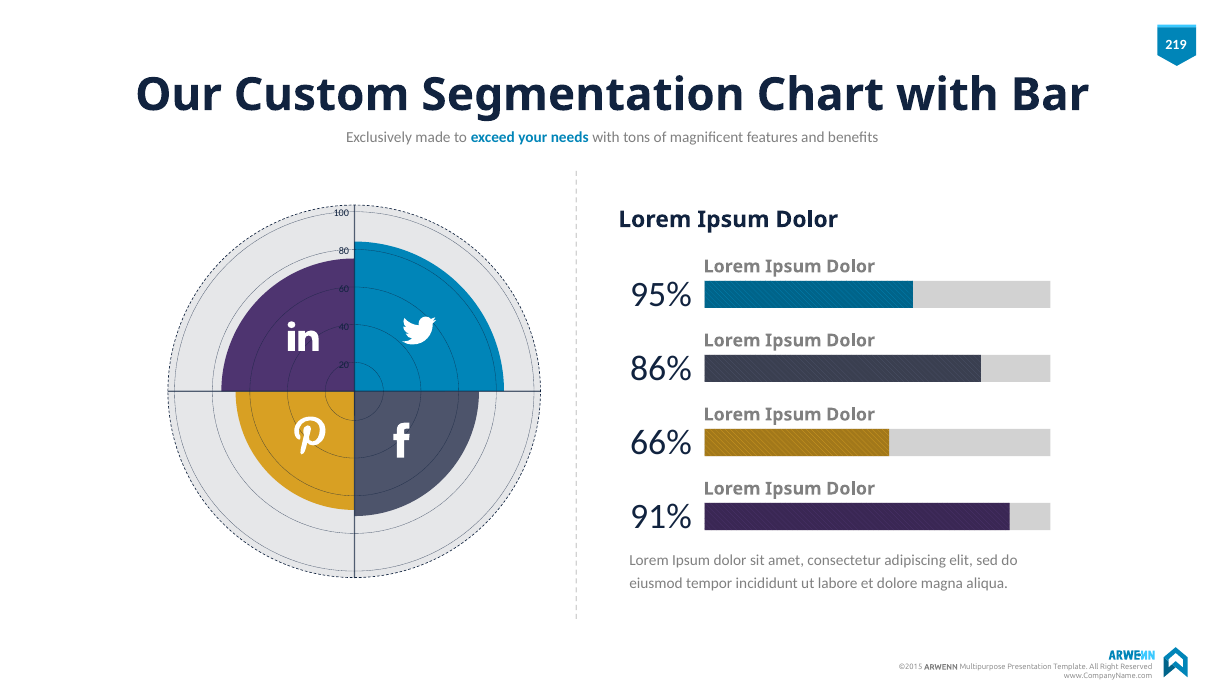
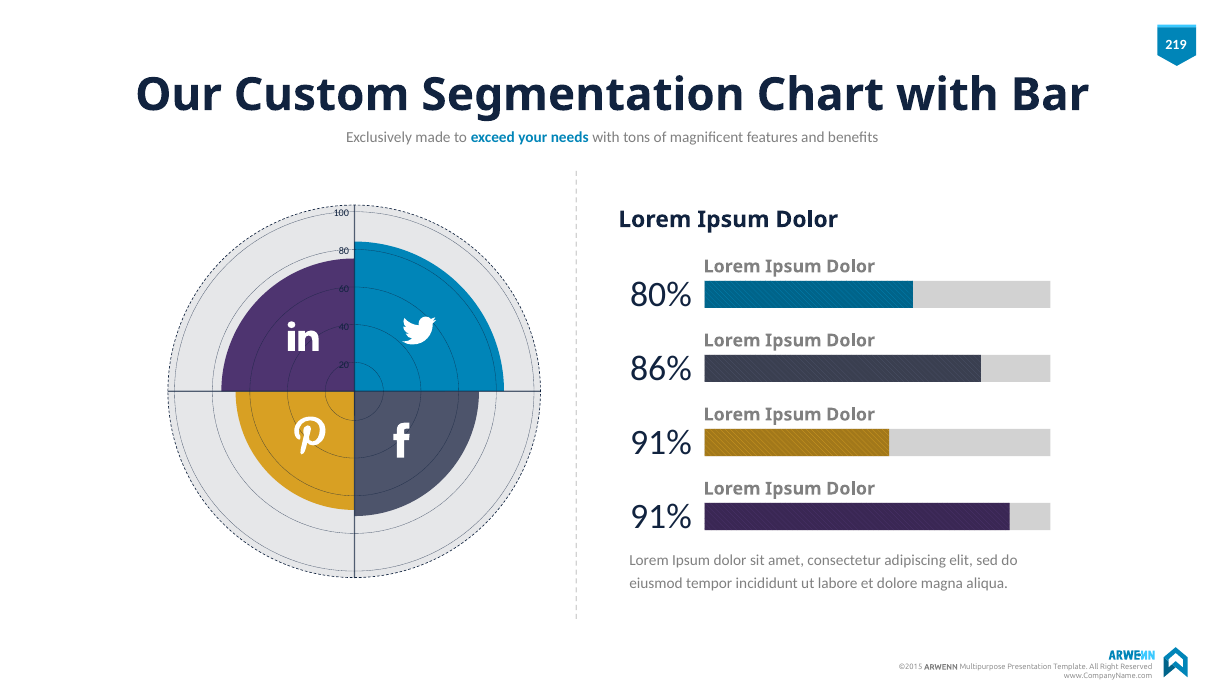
95%: 95% -> 80%
66% at (661, 443): 66% -> 91%
